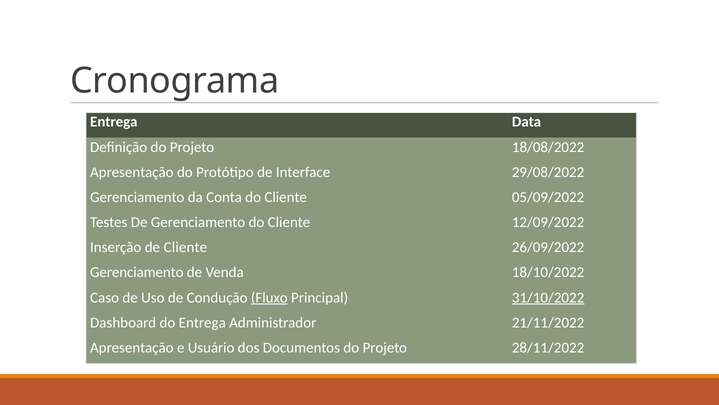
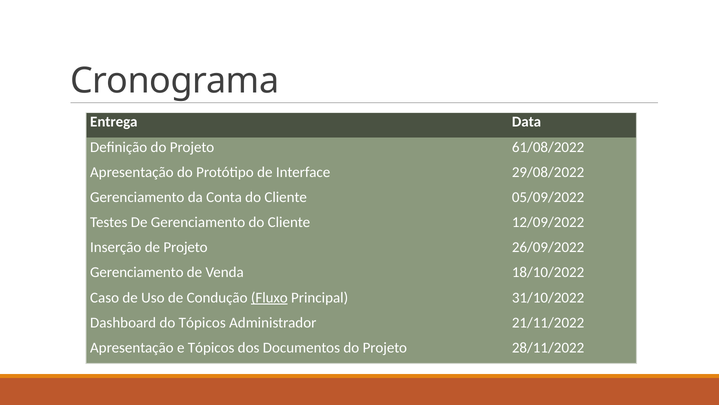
18/08/2022: 18/08/2022 -> 61/08/2022
de Cliente: Cliente -> Projeto
31/10/2022 underline: present -> none
do Entrega: Entrega -> Tópicos
e Usuário: Usuário -> Tópicos
